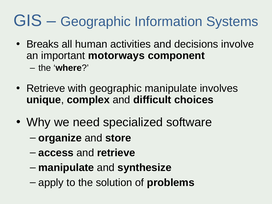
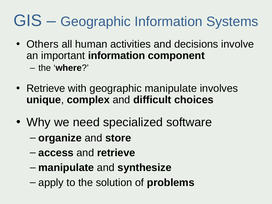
Breaks: Breaks -> Others
important motorways: motorways -> information
